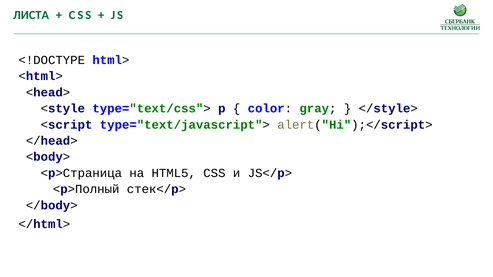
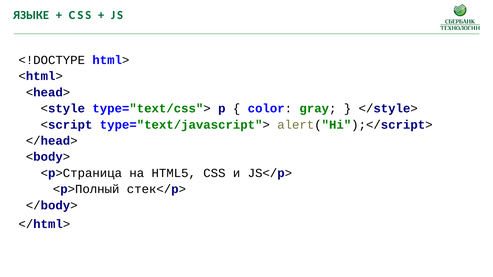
ЛИСТА: ЛИСТА -> ЯЗЫКЕ
